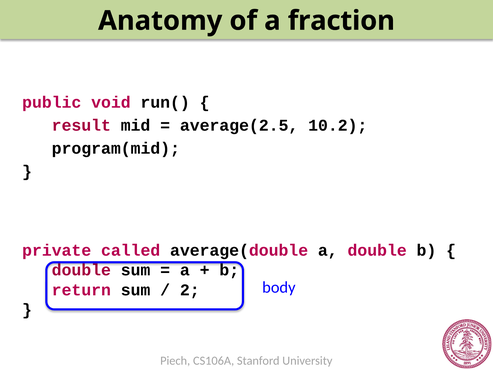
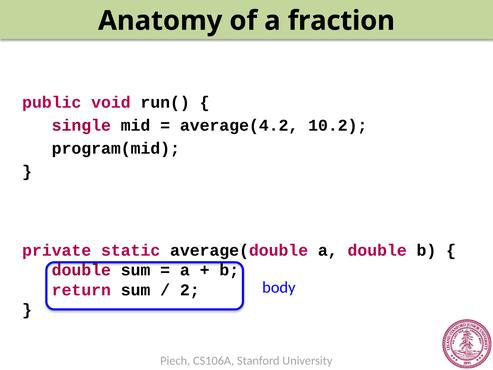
result: result -> single
average(2.5: average(2.5 -> average(4.2
called: called -> static
